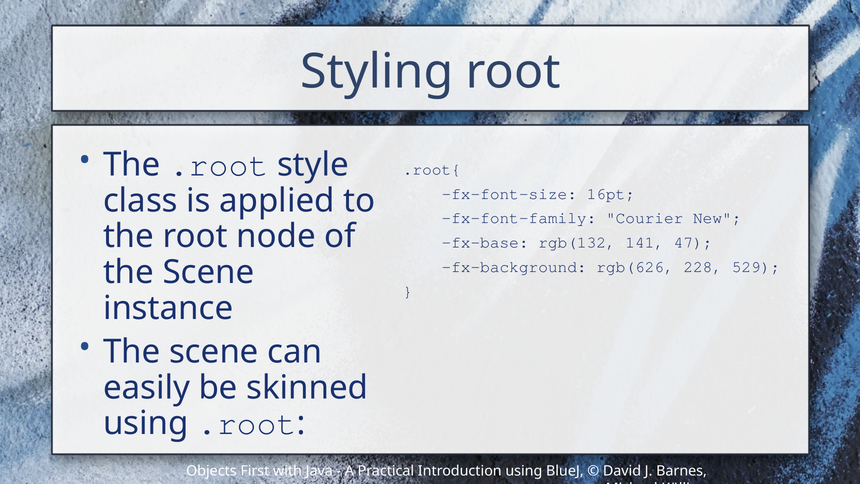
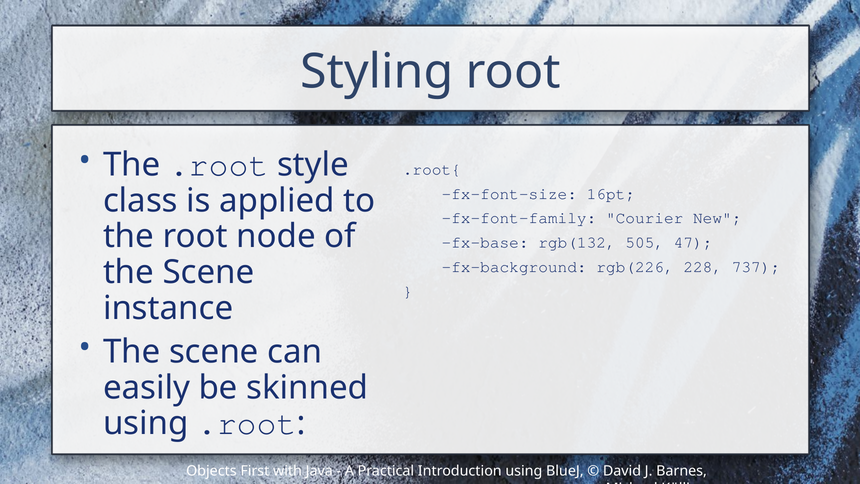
141: 141 -> 505
rgb(626: rgb(626 -> rgb(226
529: 529 -> 737
